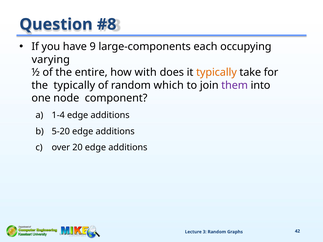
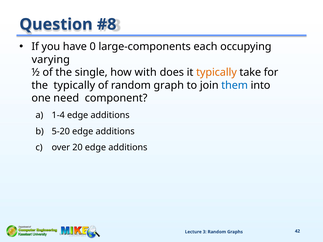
9: 9 -> 0
entire: entire -> single
which: which -> graph
them colour: purple -> blue
node: node -> need
